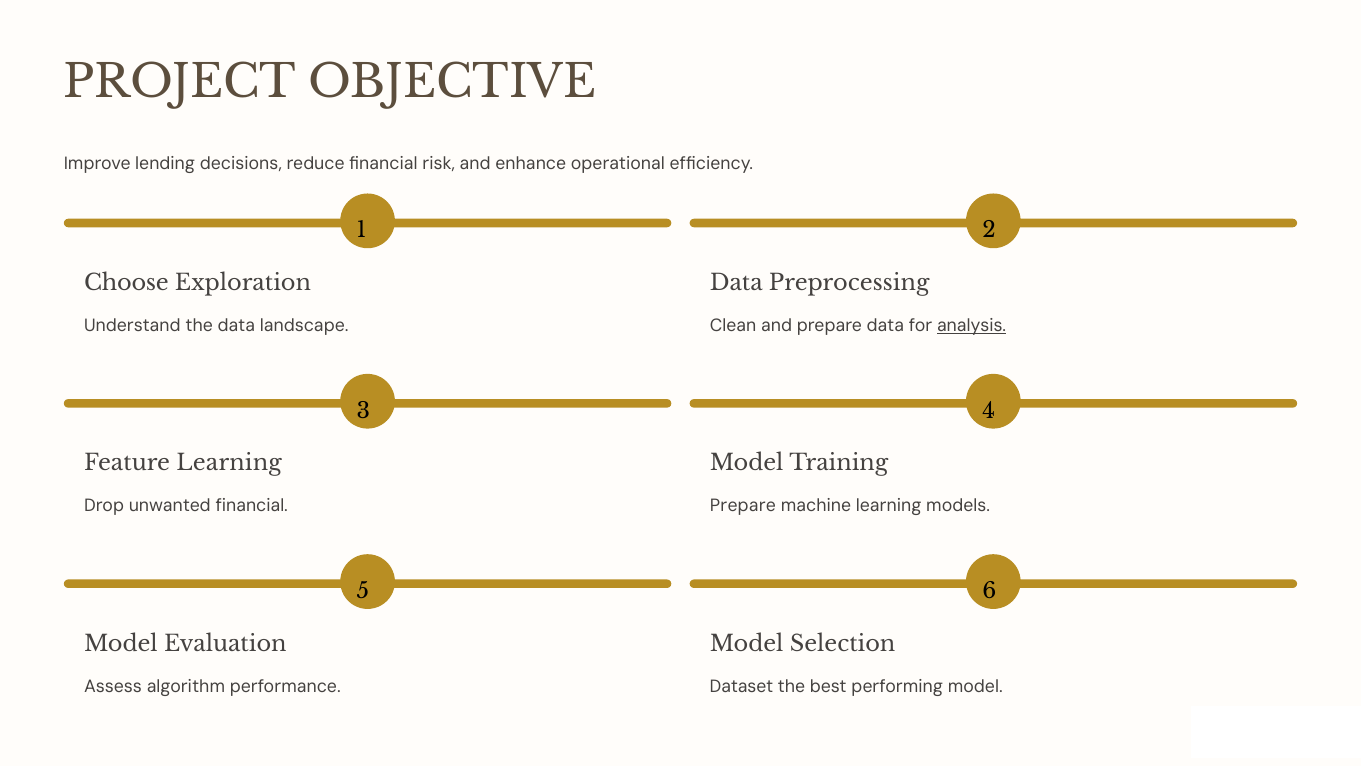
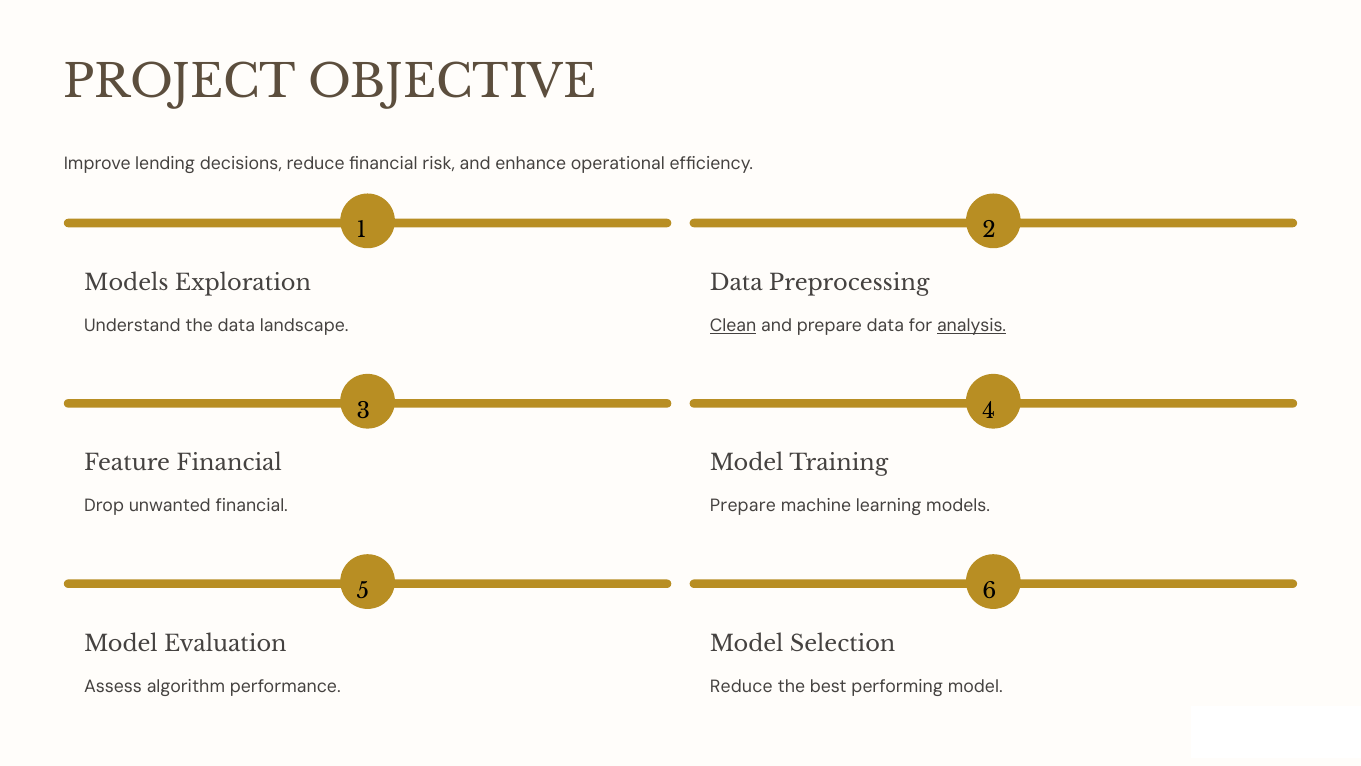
Choose at (126, 283): Choose -> Models
Clean underline: none -> present
Feature Learning: Learning -> Financial
Dataset at (742, 686): Dataset -> Reduce
